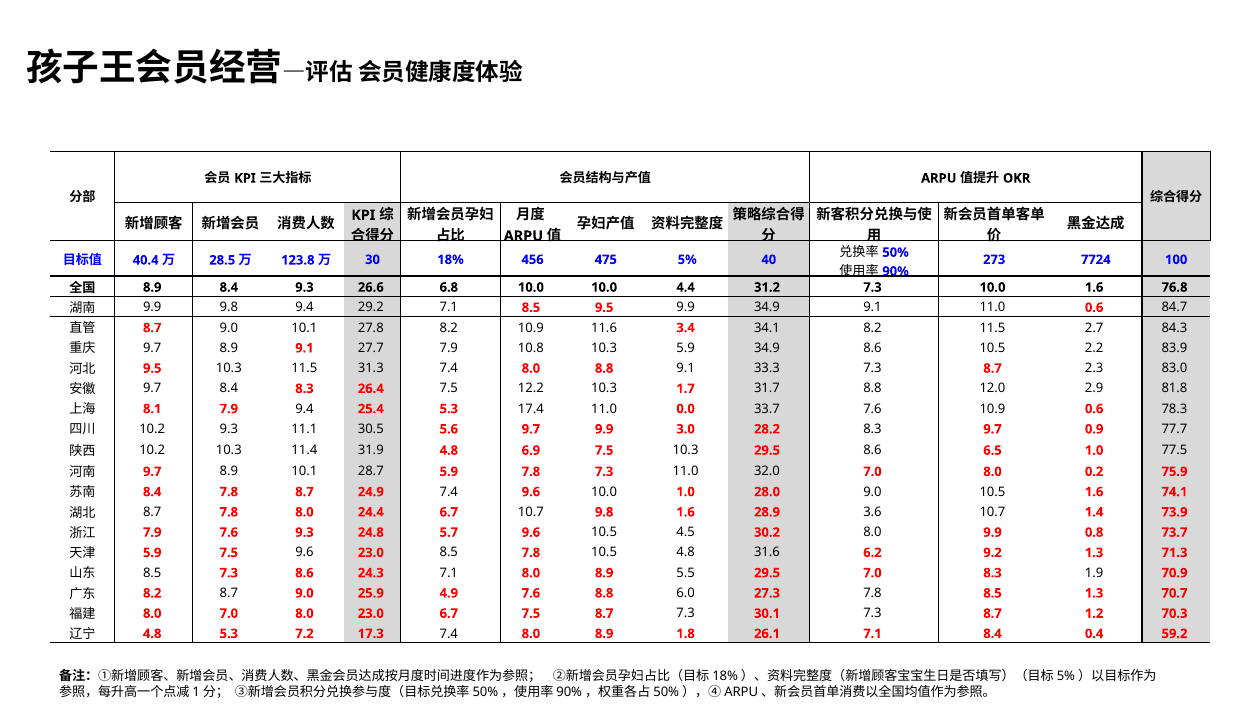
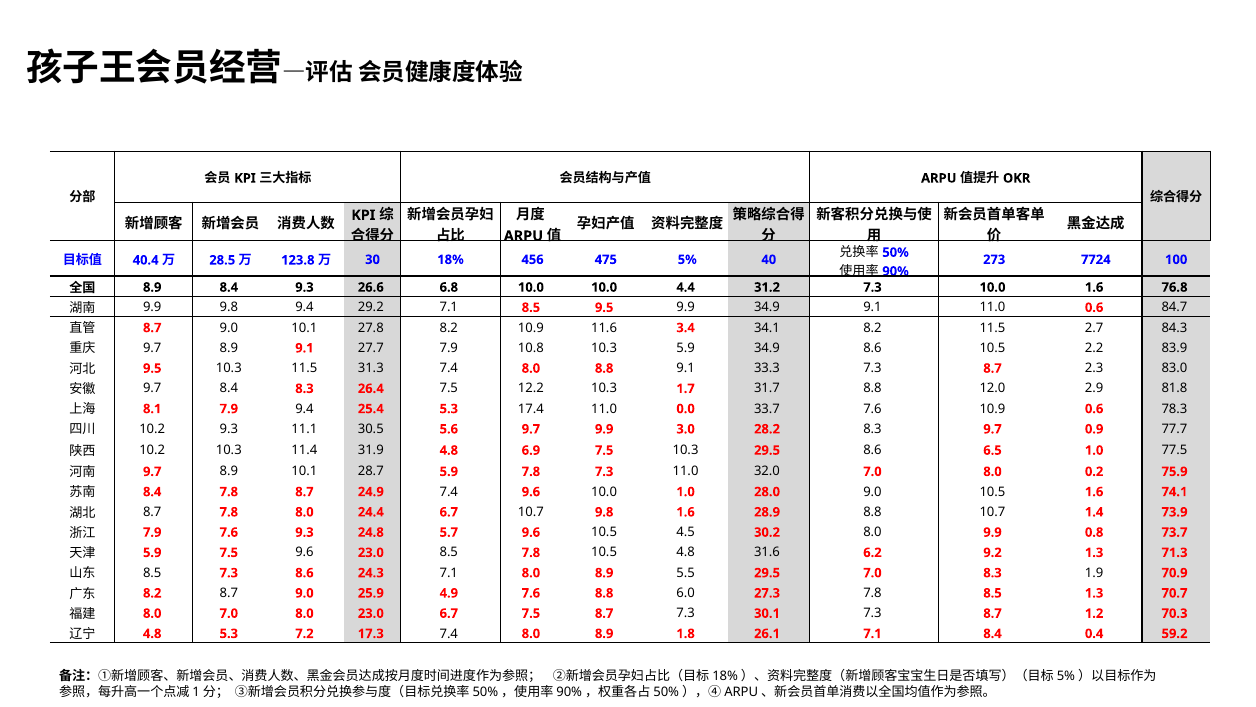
3.6 at (872, 512): 3.6 -> 8.8
